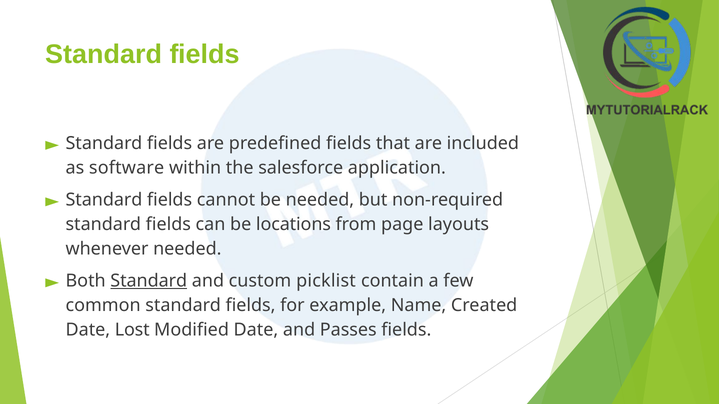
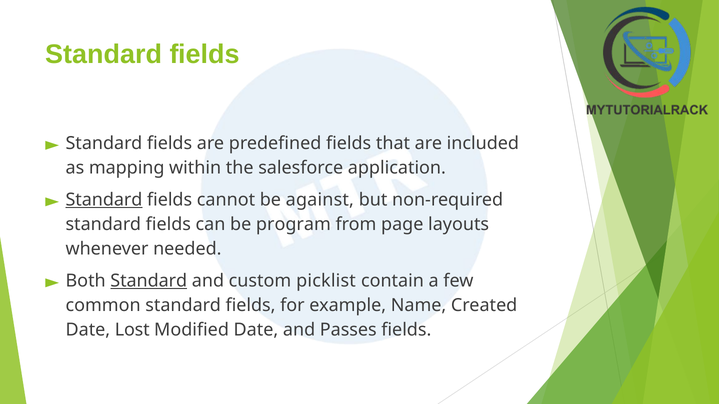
software: software -> mapping
Standard at (104, 200) underline: none -> present
be needed: needed -> against
locations: locations -> program
